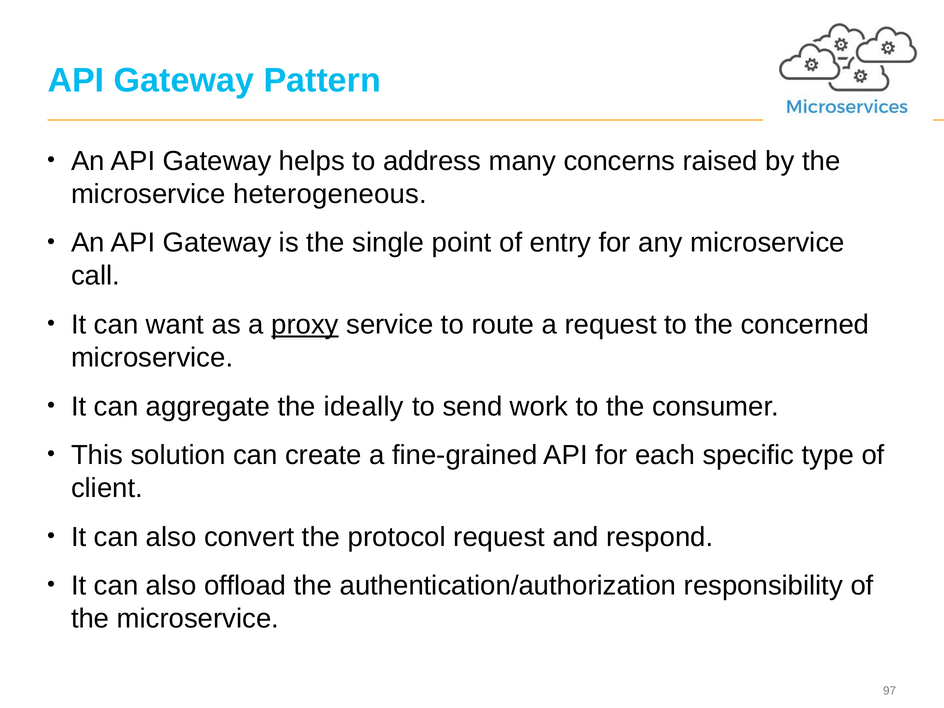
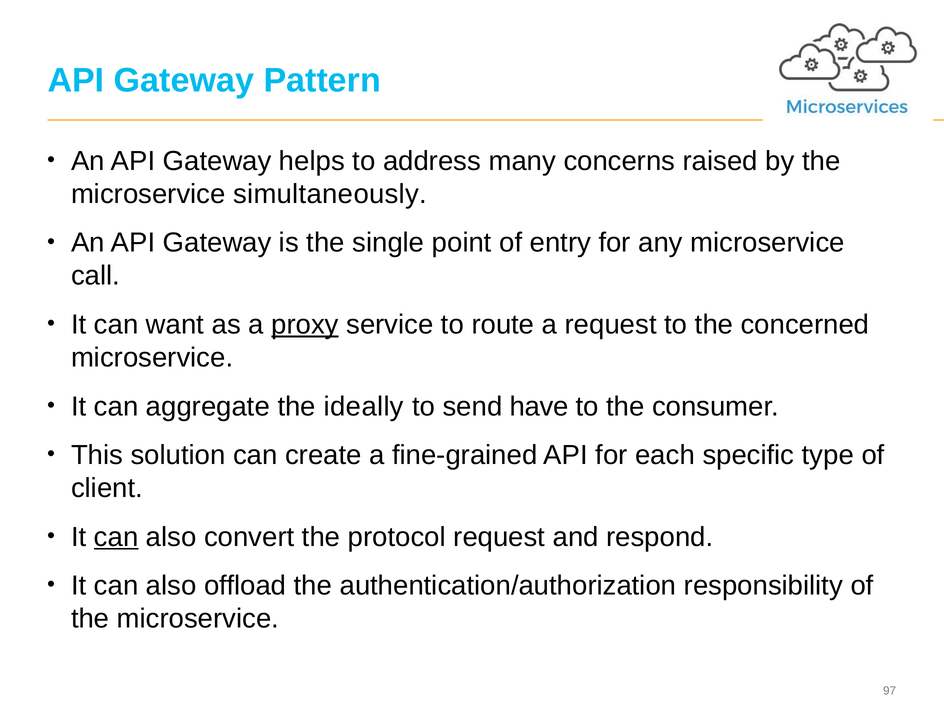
heterogeneous: heterogeneous -> simultaneously
work: work -> have
can at (116, 537) underline: none -> present
